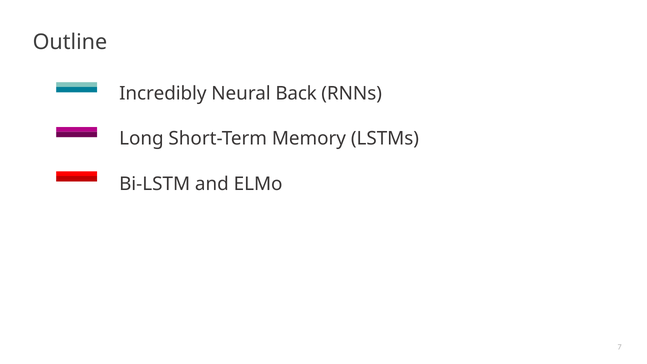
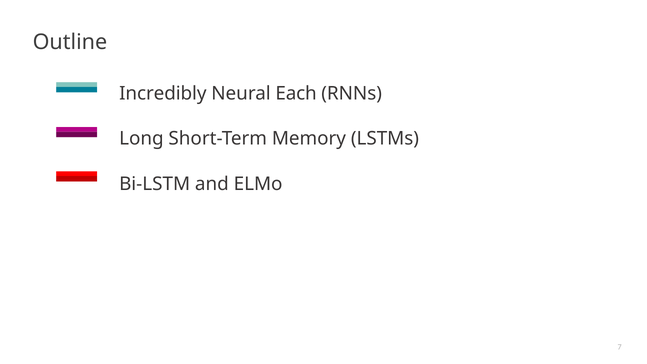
Back: Back -> Each
